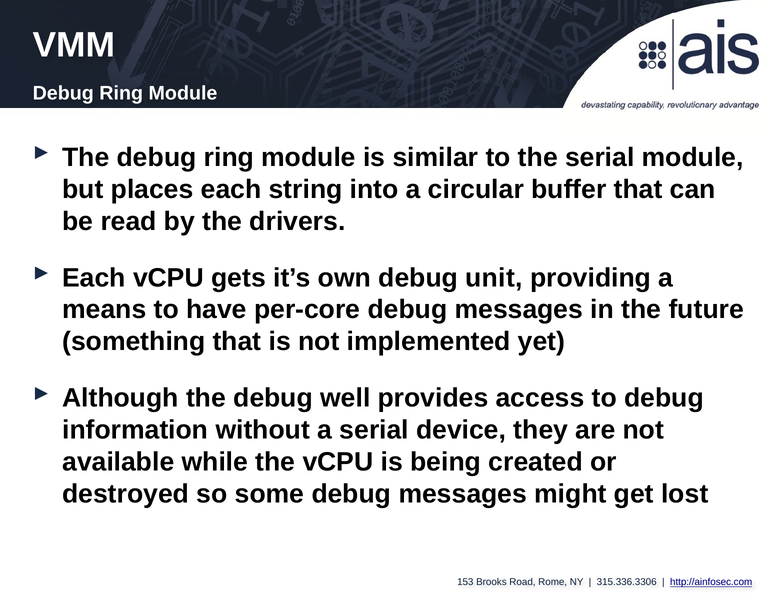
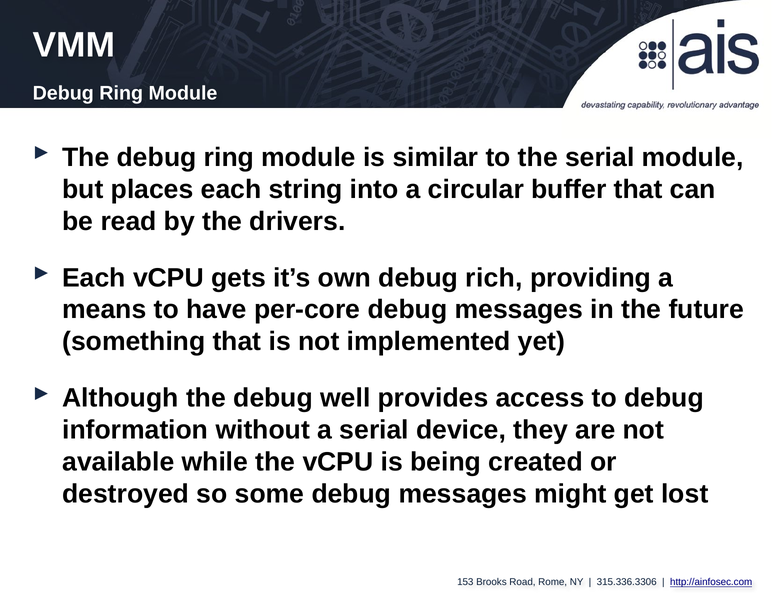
unit: unit -> rich
